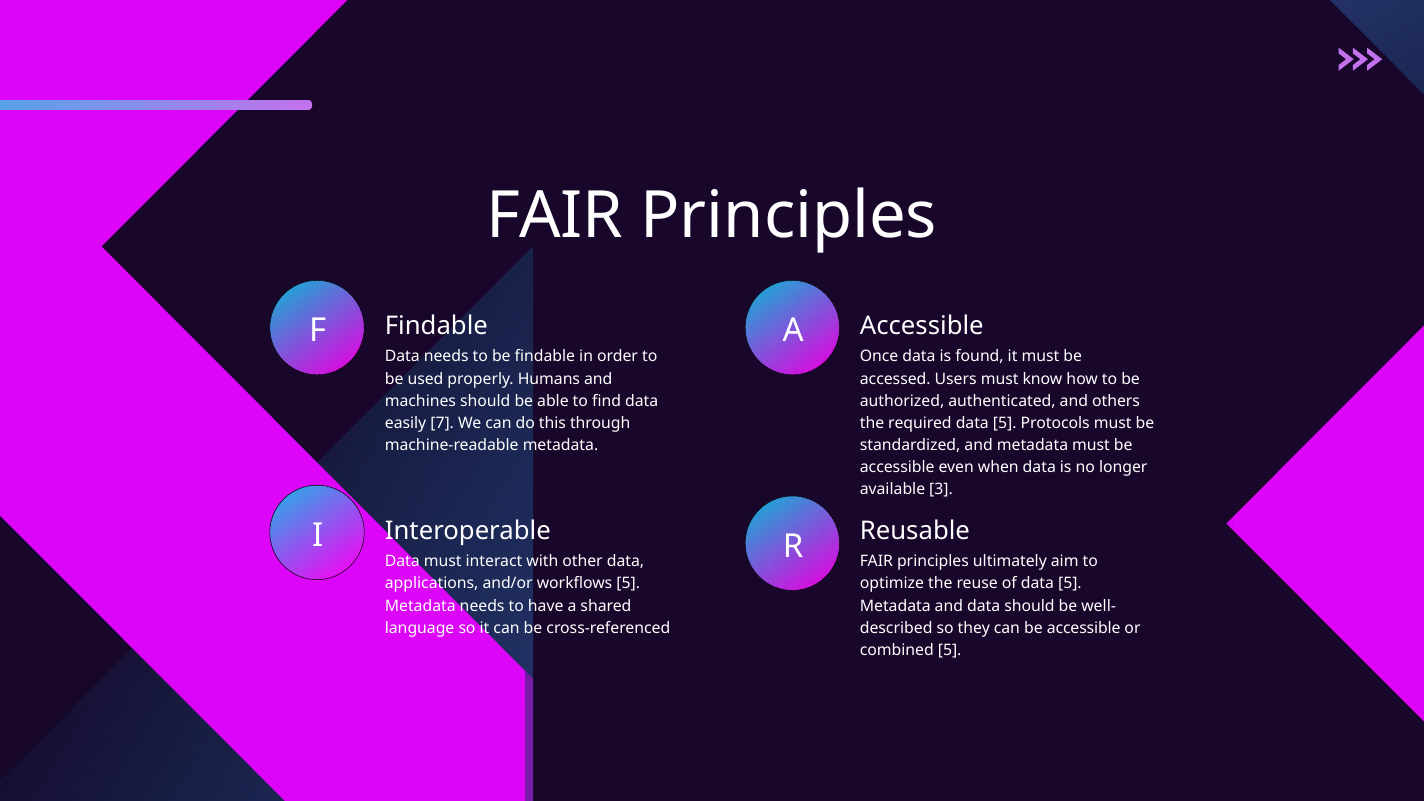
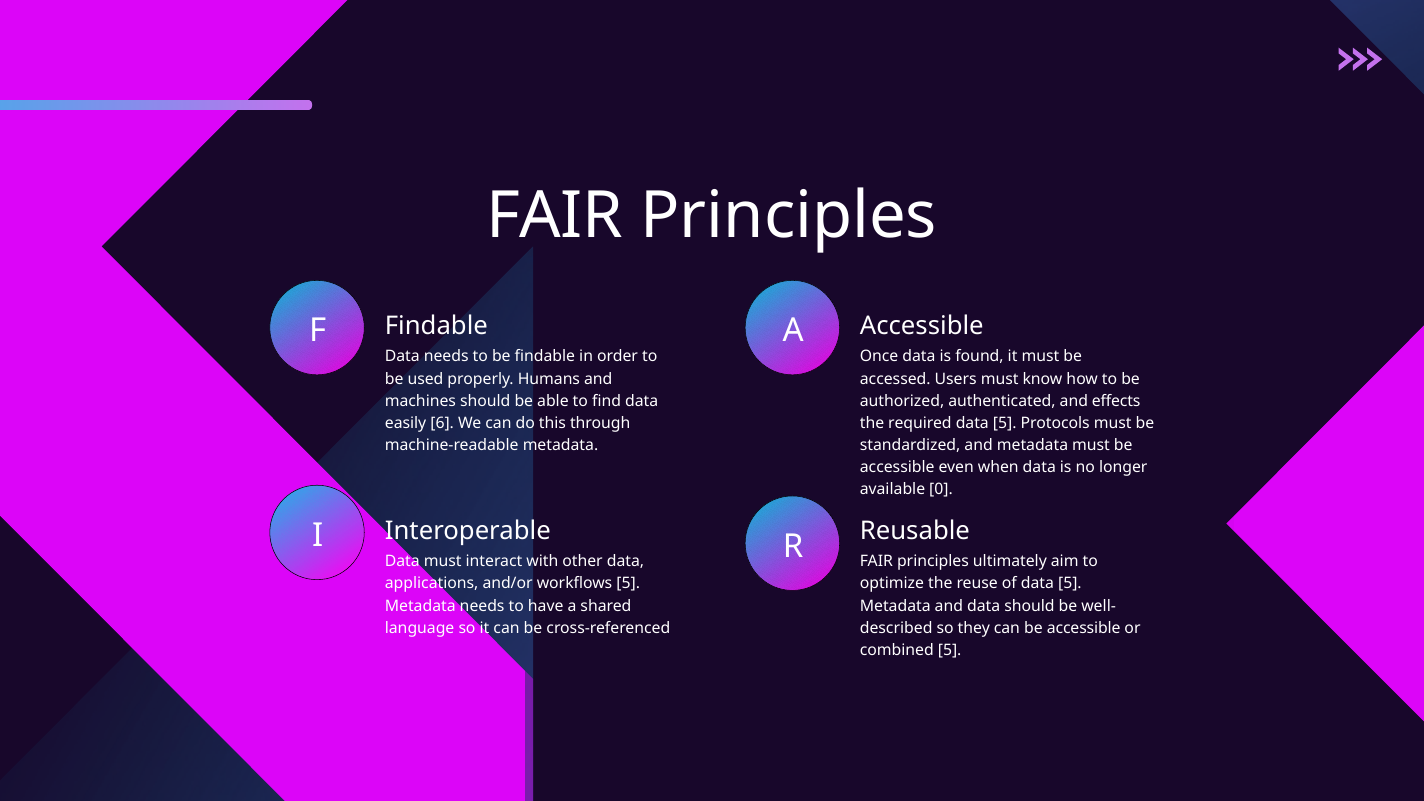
others: others -> effects
7: 7 -> 6
3: 3 -> 0
